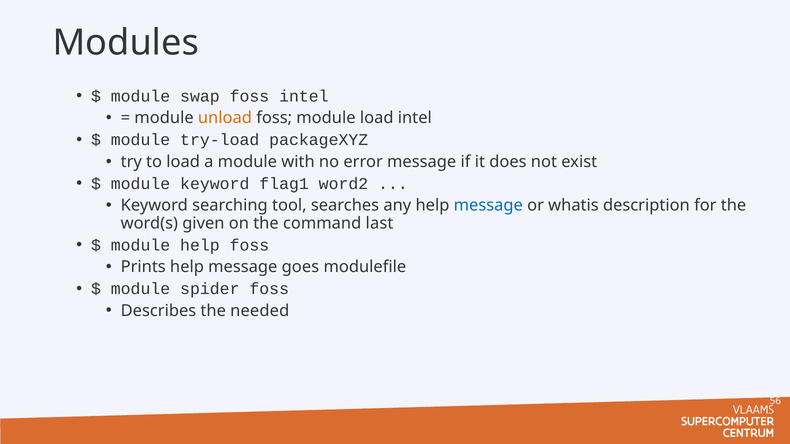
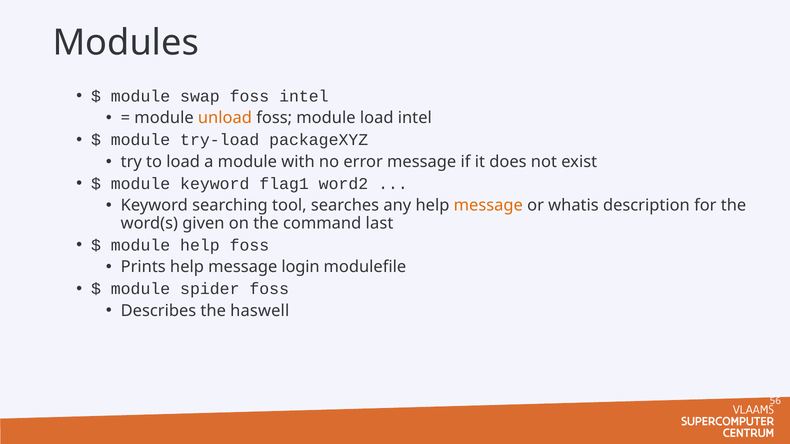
message at (488, 206) colour: blue -> orange
goes: goes -> login
needed: needed -> haswell
